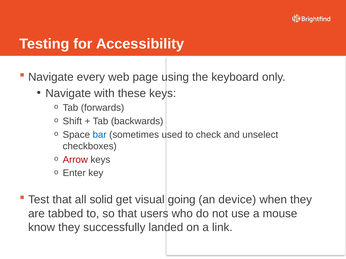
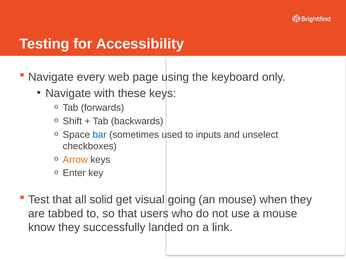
check: check -> inputs
Arrow colour: red -> orange
an device: device -> mouse
